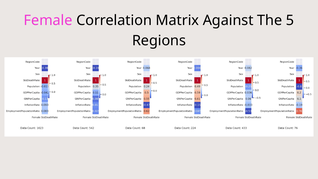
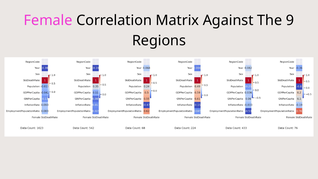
5: 5 -> 9
